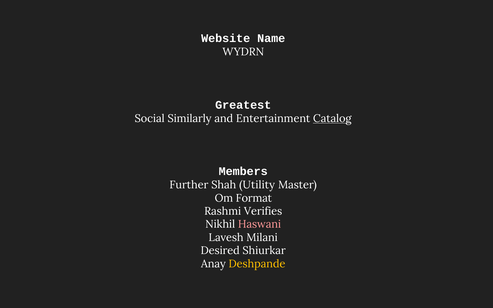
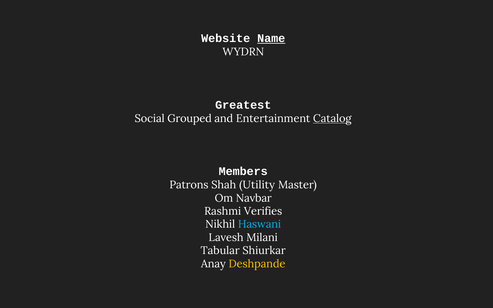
Name underline: none -> present
Similarly: Similarly -> Grouped
Further: Further -> Patrons
Format: Format -> Navbar
Haswani colour: pink -> light blue
Desired: Desired -> Tabular
